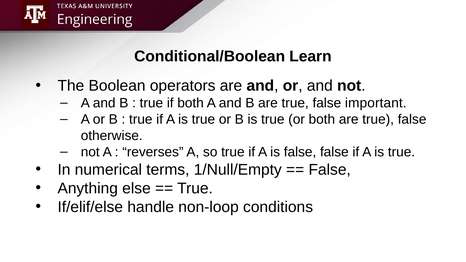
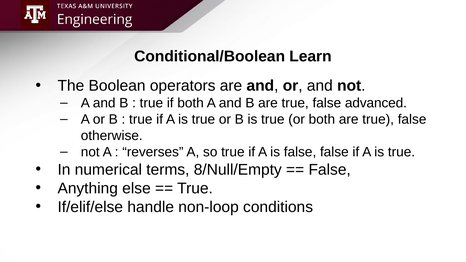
important: important -> advanced
1/Null/Empty: 1/Null/Empty -> 8/Null/Empty
